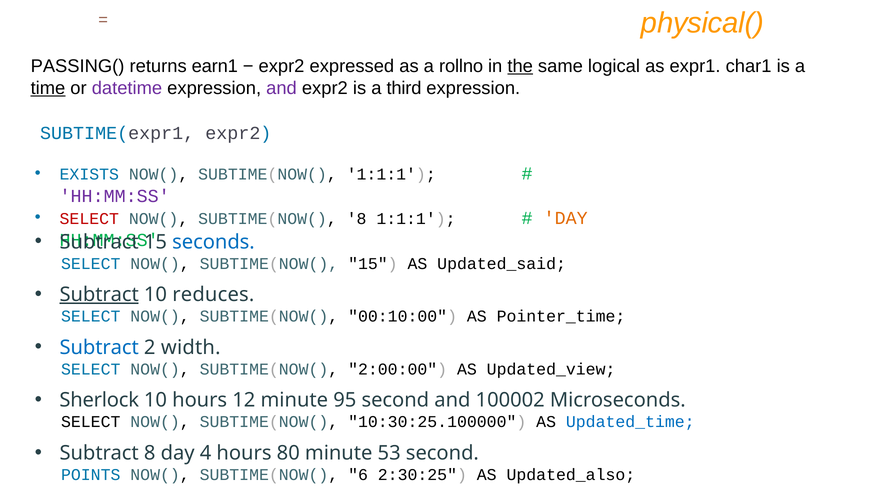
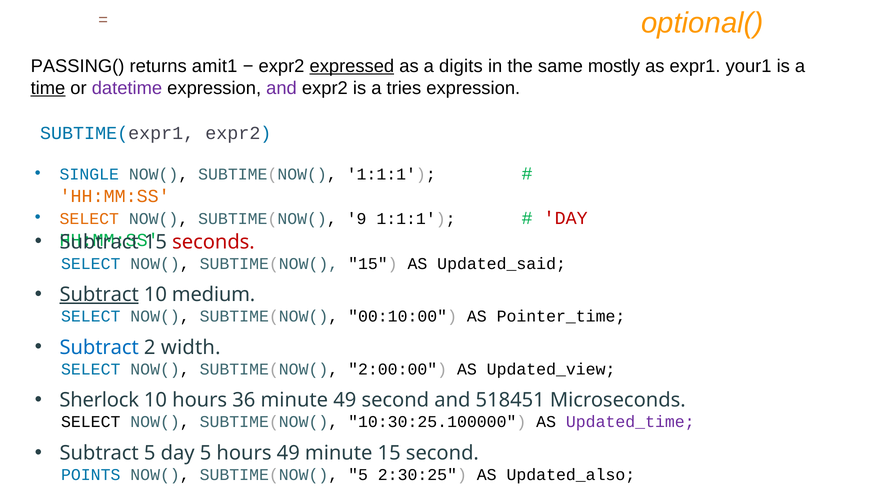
physical(: physical( -> optional(
earn1: earn1 -> amit1
expressed underline: none -> present
rollno: rollno -> digits
the underline: present -> none
logical: logical -> mostly
char1: char1 -> your1
third: third -> tries
EXISTS: EXISTS -> SINGLE
HH:MM:SS at (115, 196) colour: purple -> orange
SELECT at (89, 219) colour: red -> orange
SUBTIME(NOW( 8: 8 -> 9
DAY at (566, 218) colour: orange -> red
seconds colour: blue -> red
reduces: reduces -> medium
12: 12 -> 36
minute 95: 95 -> 49
100002: 100002 -> 518451
Updated_time colour: blue -> purple
Subtract 8: 8 -> 5
day 4: 4 -> 5
hours 80: 80 -> 49
minute 53: 53 -> 15
SUBTIME(NOW( 6: 6 -> 5
